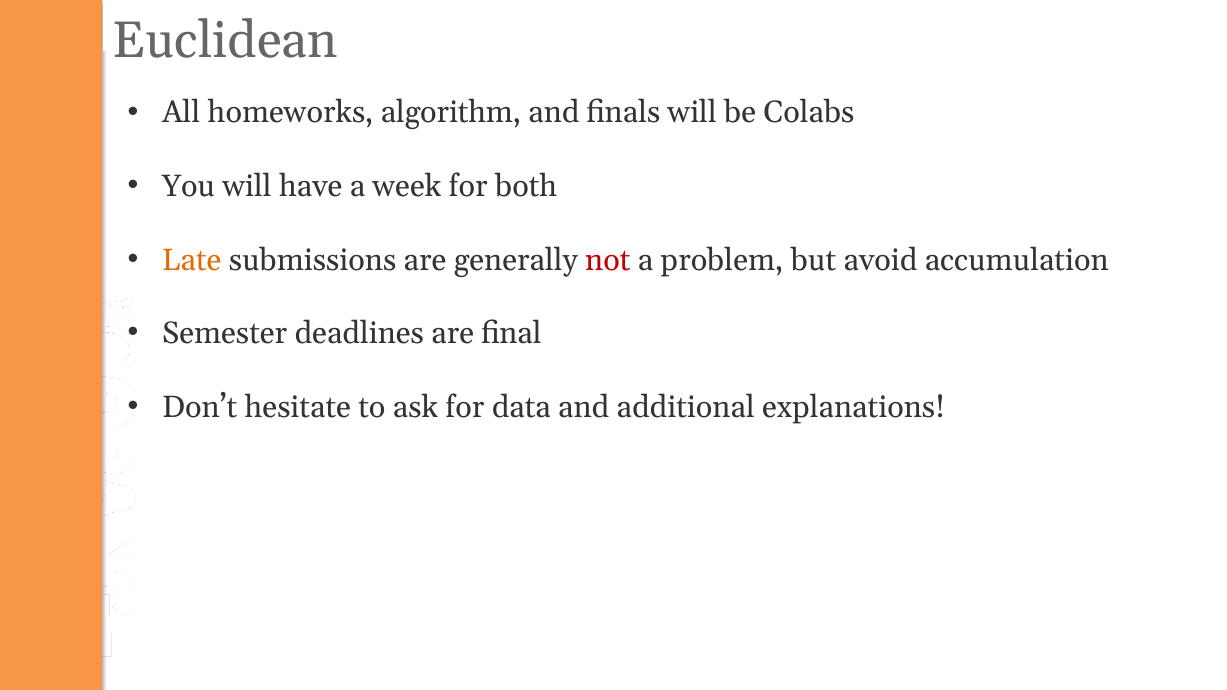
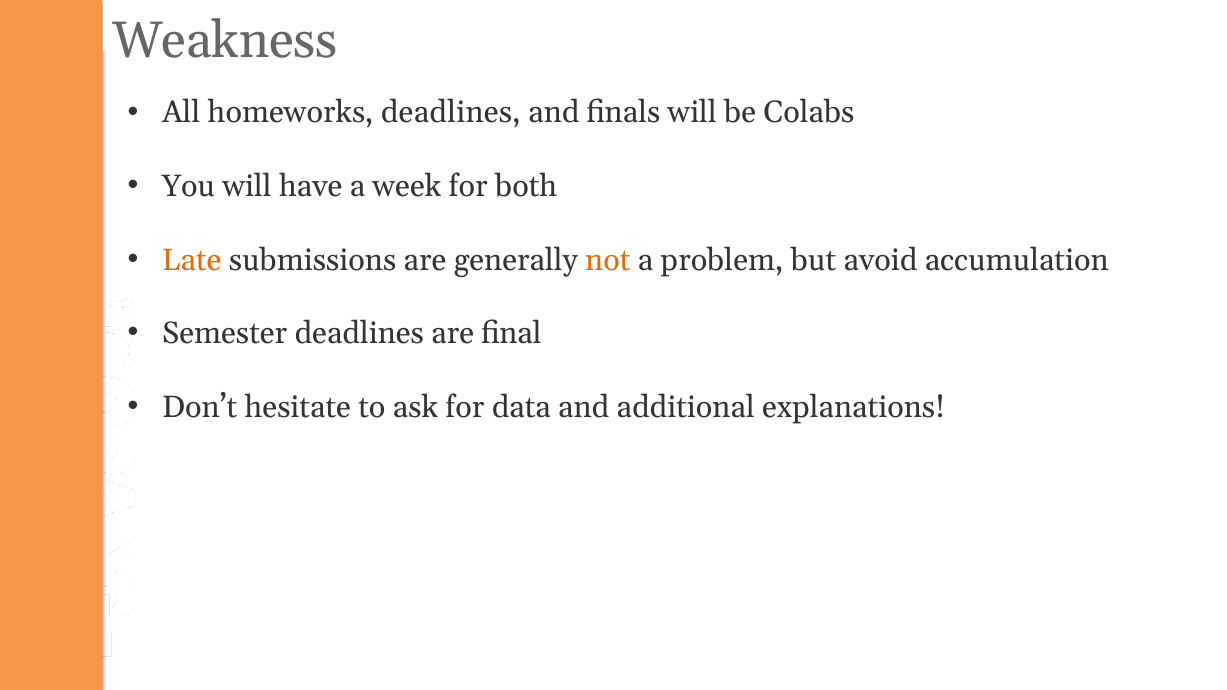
Euclidean: Euclidean -> Weakness
homeworks algorithm: algorithm -> deadlines
not colour: red -> orange
